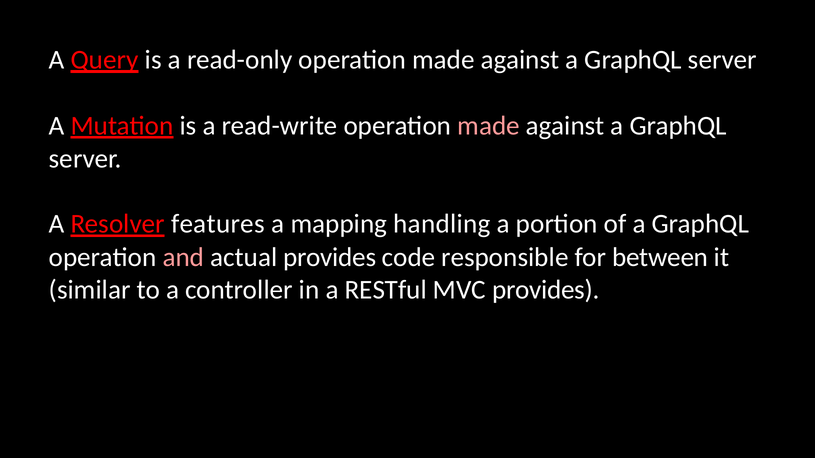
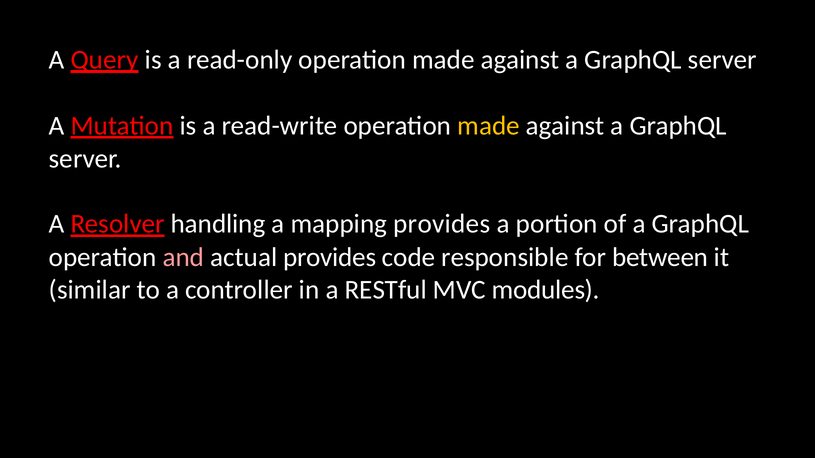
made at (489, 126) colour: pink -> yellow
features: features -> handling
mapping handling: handling -> provides
MVC provides: provides -> modules
